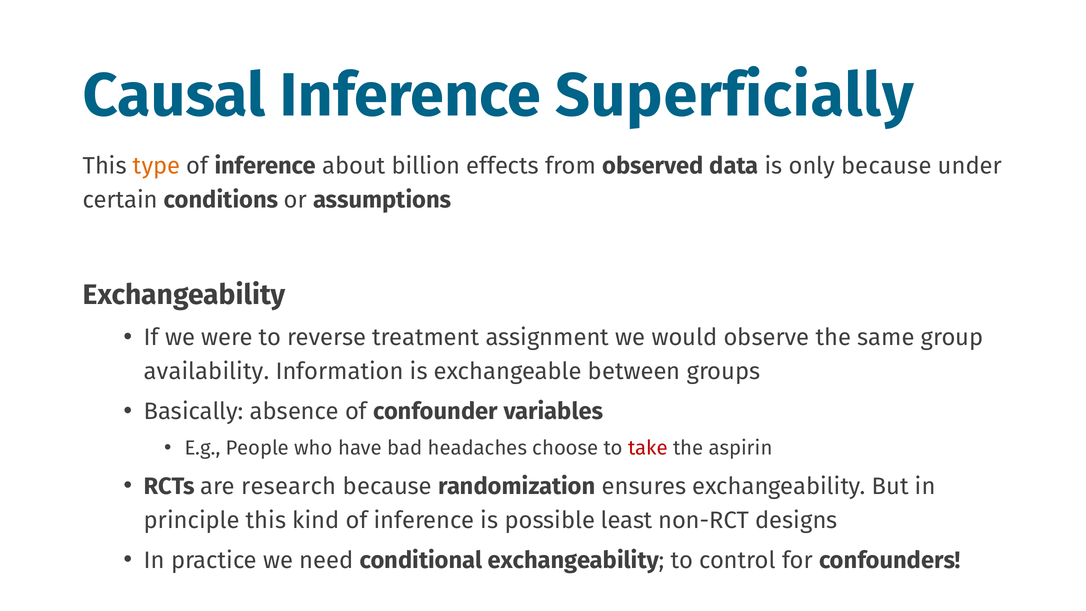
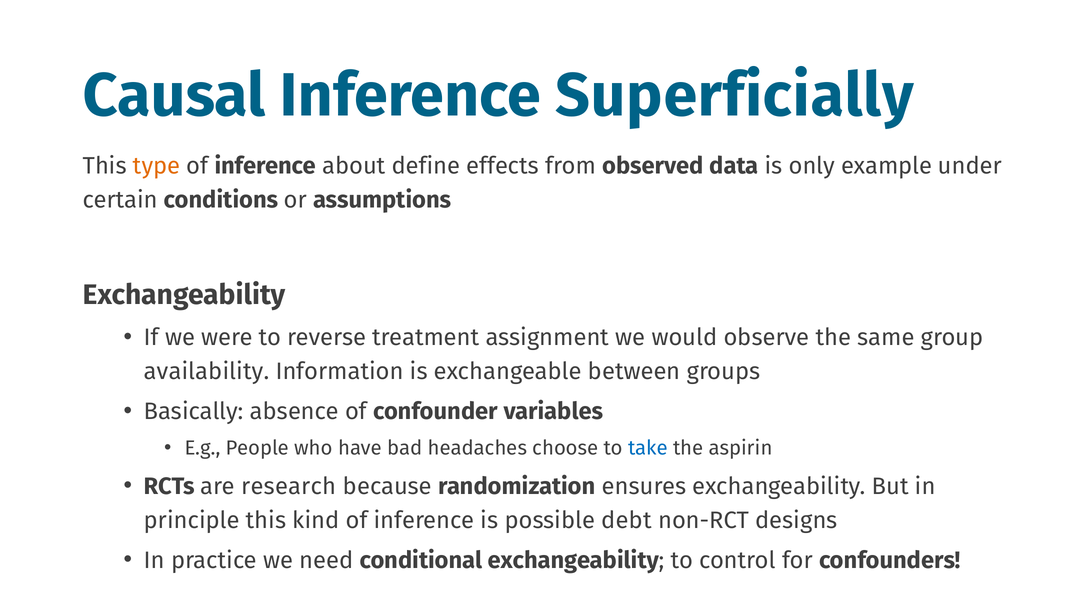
billion: billion -> define
only because: because -> example
take colour: red -> blue
least: least -> debt
